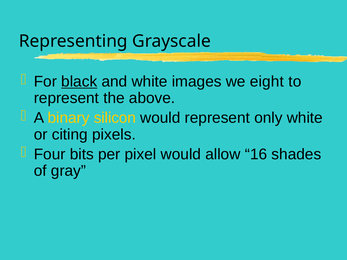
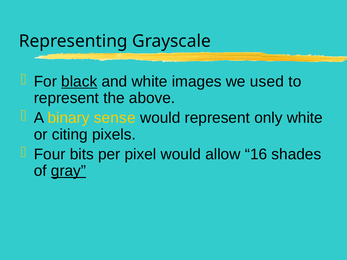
eight: eight -> used
silicon: silicon -> sense
gray underline: none -> present
